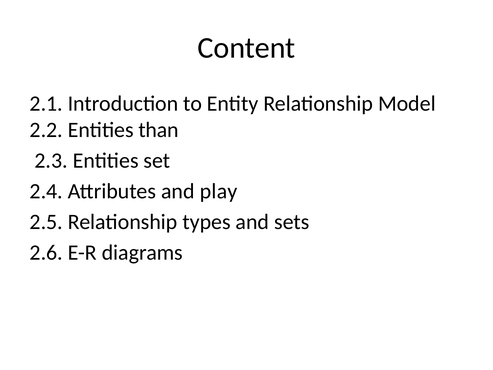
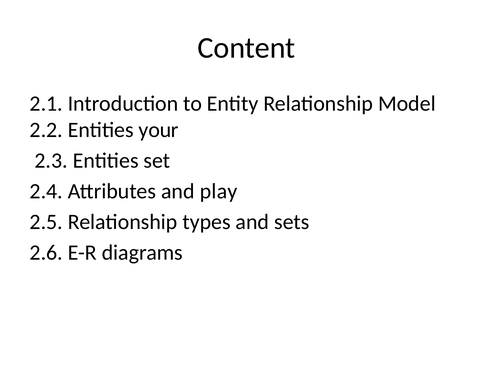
than: than -> your
